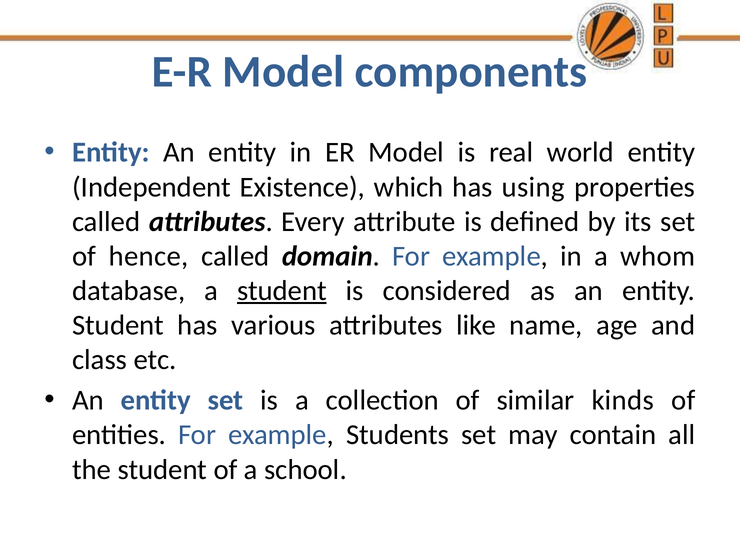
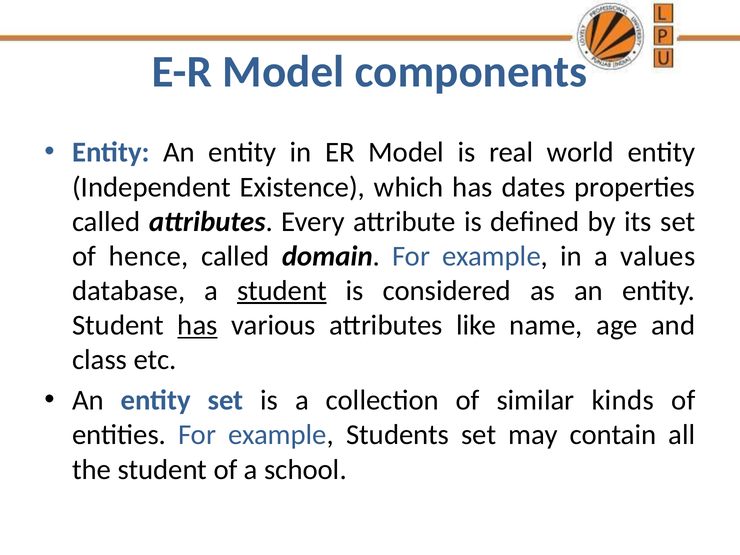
using: using -> dates
whom: whom -> values
has at (198, 325) underline: none -> present
